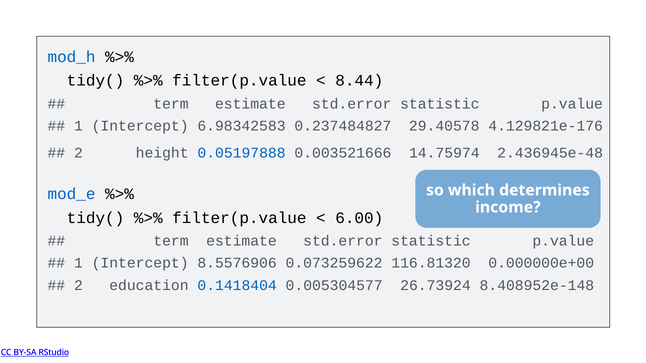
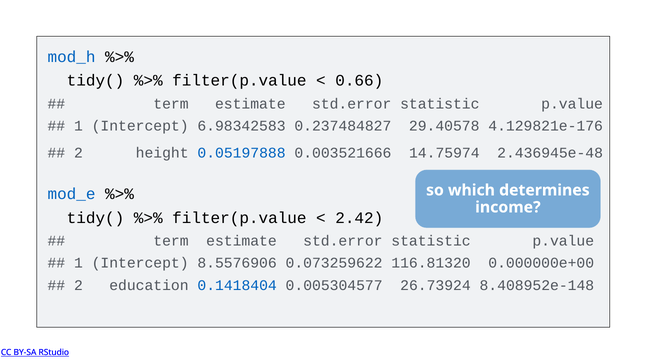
8.44: 8.44 -> 0.66
6.00: 6.00 -> 2.42
